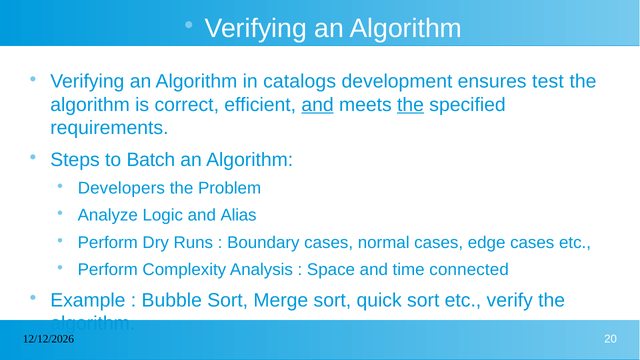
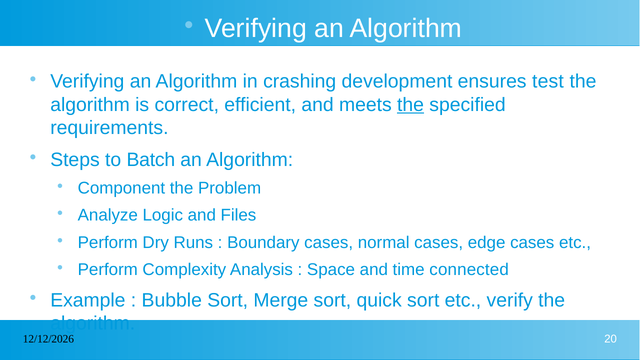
catalogs: catalogs -> crashing
and at (318, 105) underline: present -> none
Developers: Developers -> Component
Alias: Alias -> Files
